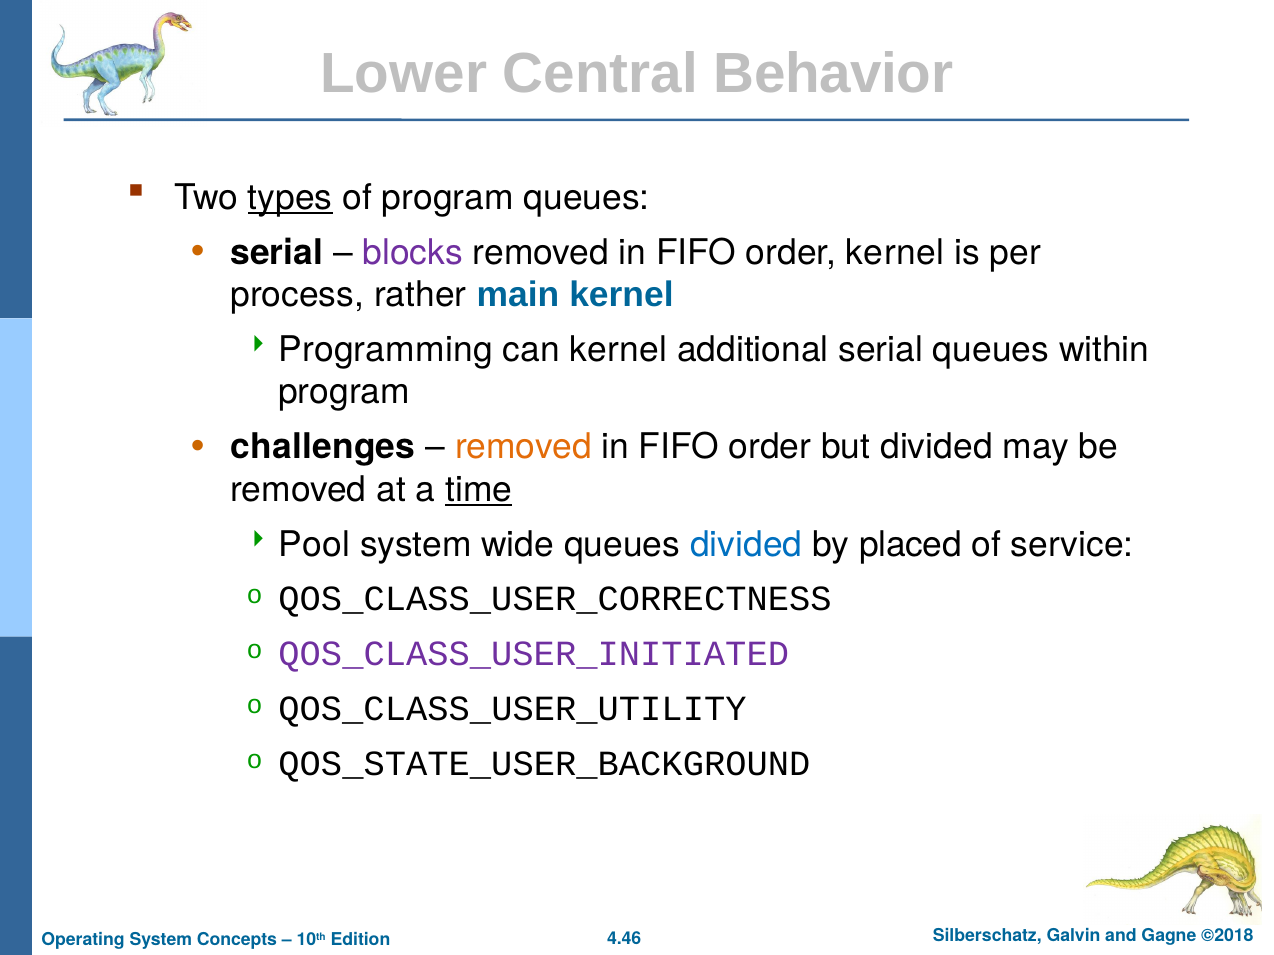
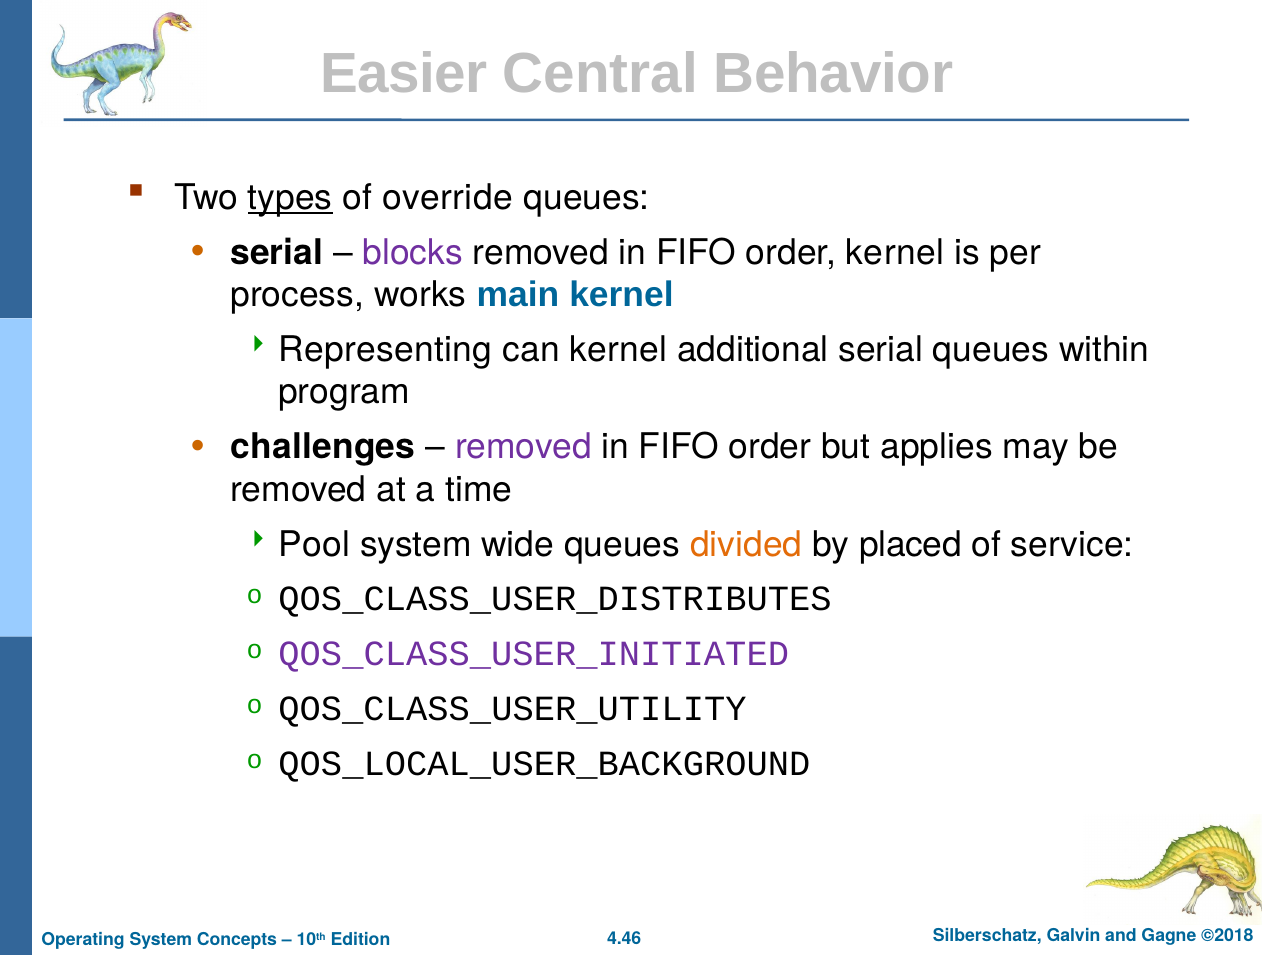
Lower: Lower -> Easier
of program: program -> override
rather: rather -> works
Programming: Programming -> Representing
removed at (524, 447) colour: orange -> purple
but divided: divided -> applies
time underline: present -> none
divided at (746, 545) colour: blue -> orange
QOS_CLASS_USER_CORRECTNESS: QOS_CLASS_USER_CORRECTNESS -> QOS_CLASS_USER_DISTRIBUTES
QOS_STATE_USER_BACKGROUND: QOS_STATE_USER_BACKGROUND -> QOS_LOCAL_USER_BACKGROUND
